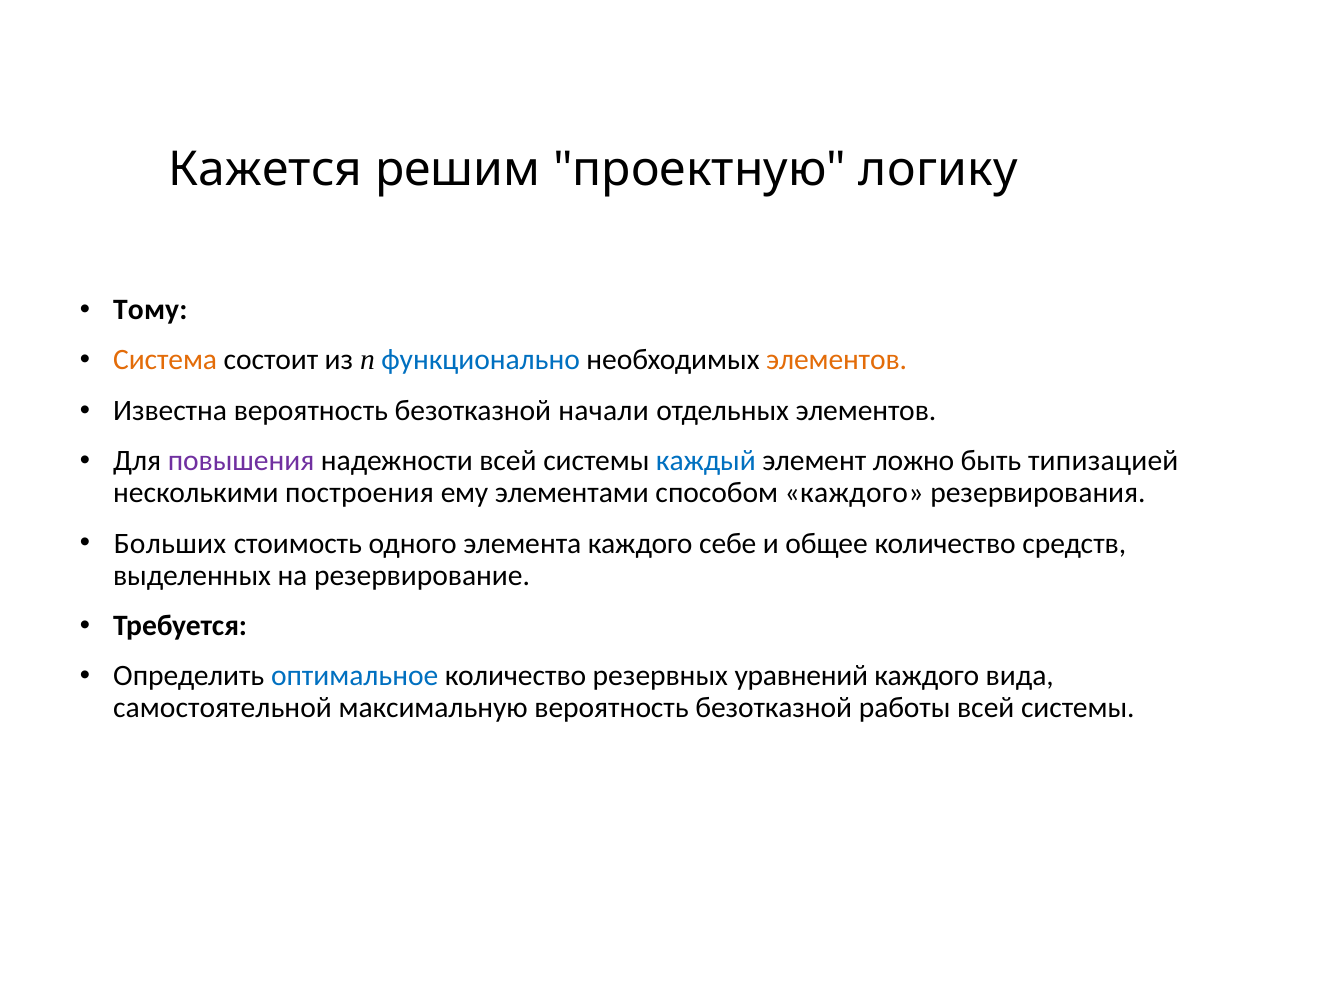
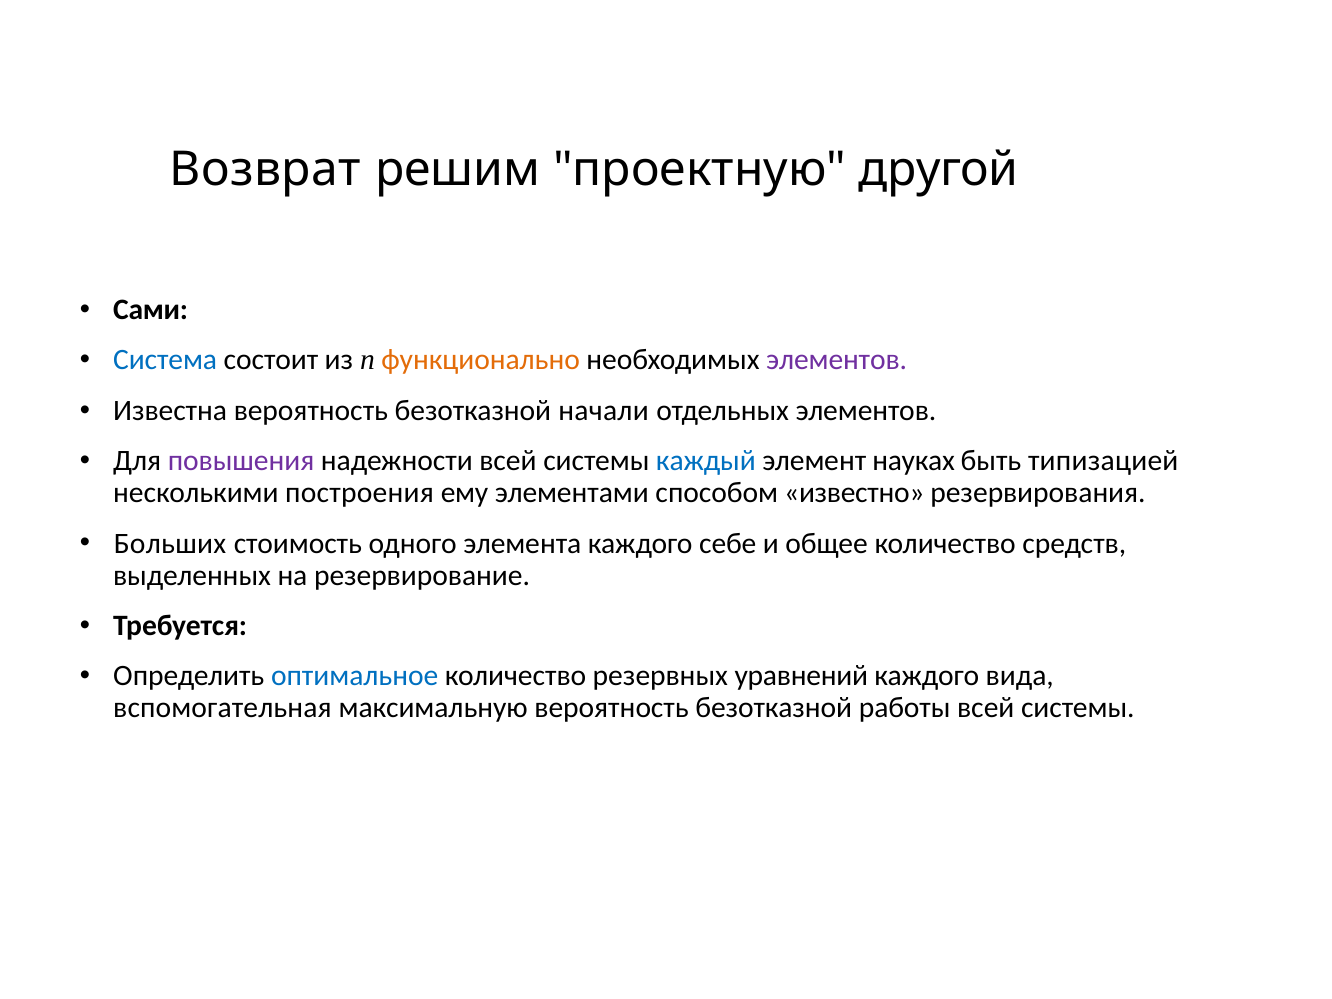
Кажется: Кажется -> Возврат
логику: логику -> другой
Тому: Тому -> Сами
Система colour: orange -> blue
функционально colour: blue -> orange
элементов at (837, 360) colour: orange -> purple
ложно: ложно -> науках
способом каждого: каждого -> известно
самостоятельной: самостоятельной -> вспомогательная
